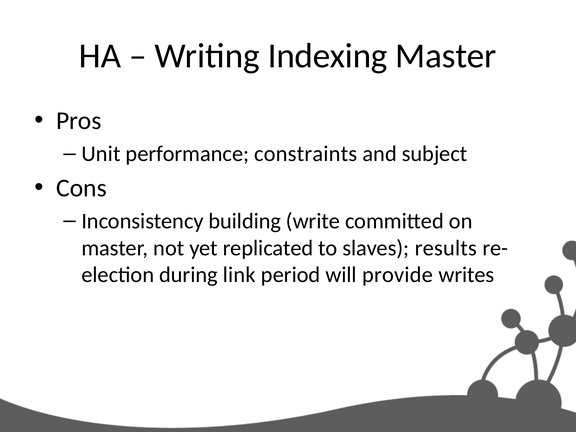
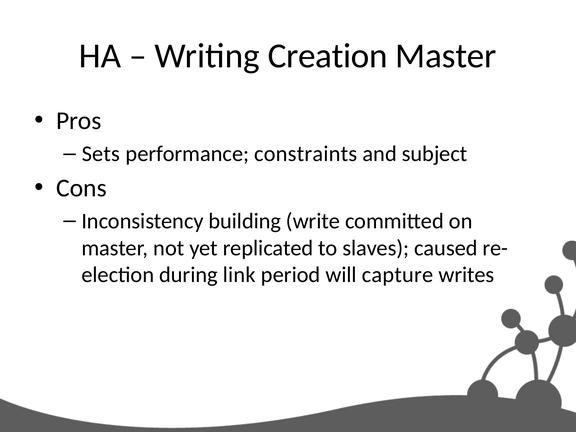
Indexing: Indexing -> Creation
Unit: Unit -> Sets
results: results -> caused
provide: provide -> capture
